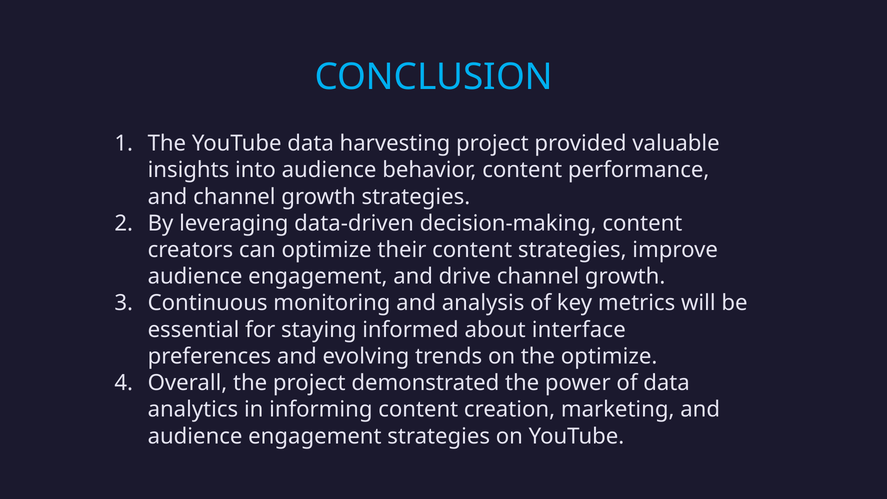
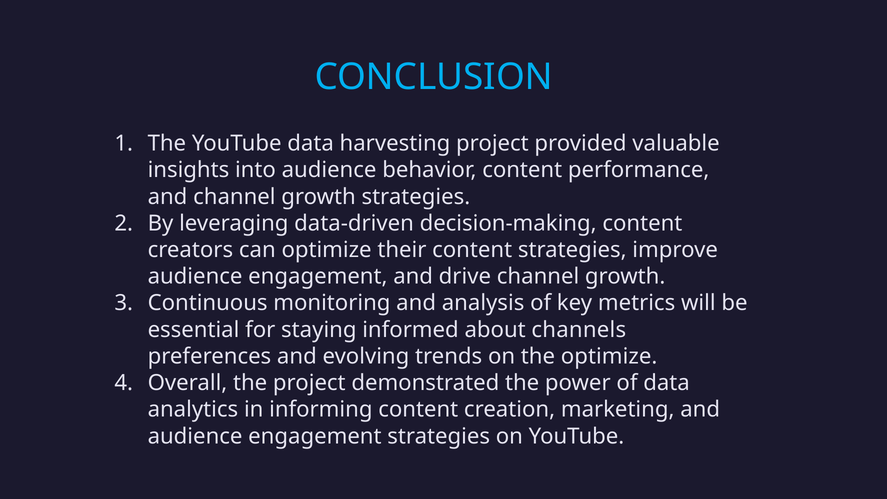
interface: interface -> channels
